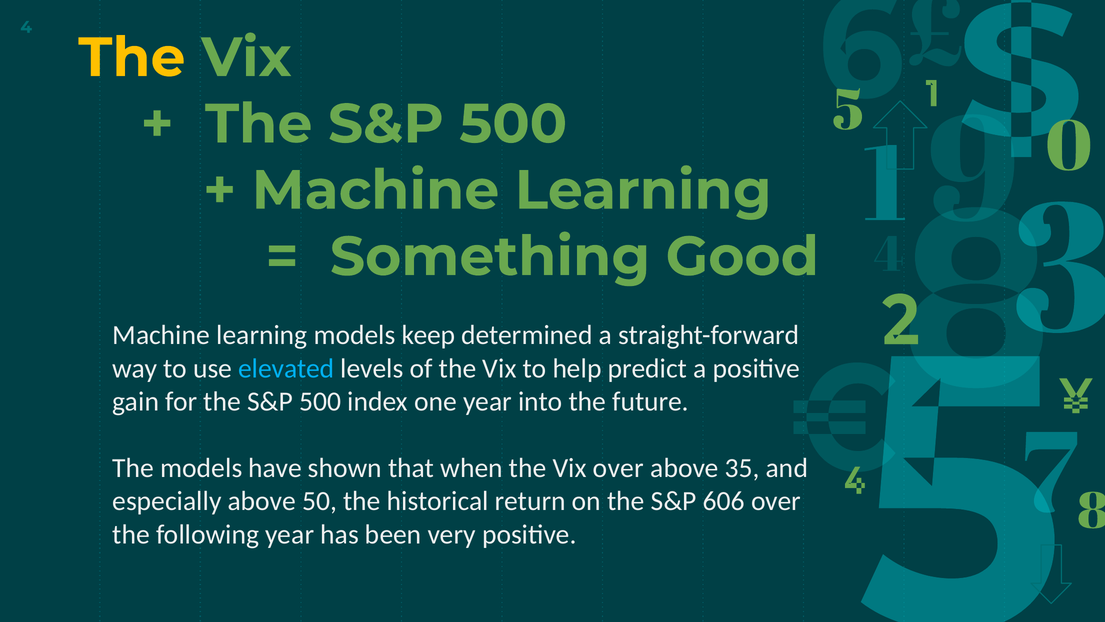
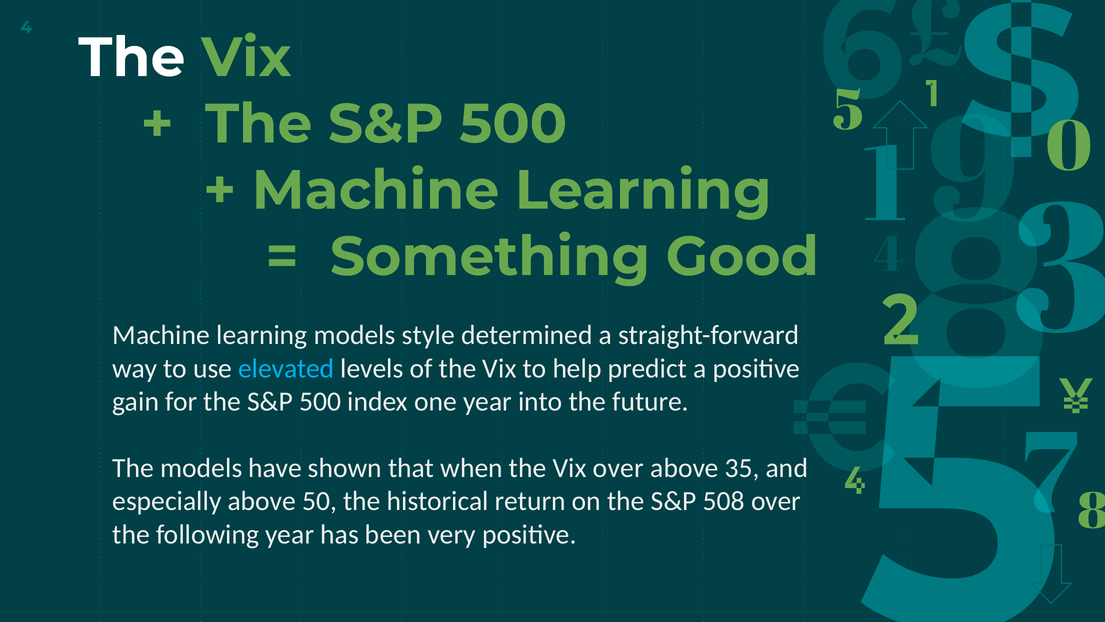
The at (132, 58) colour: yellow -> white
keep: keep -> style
606: 606 -> 508
